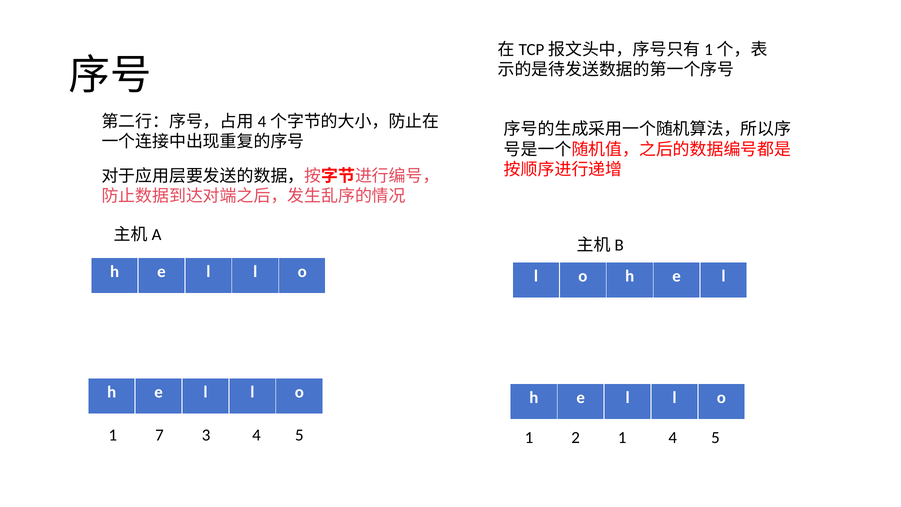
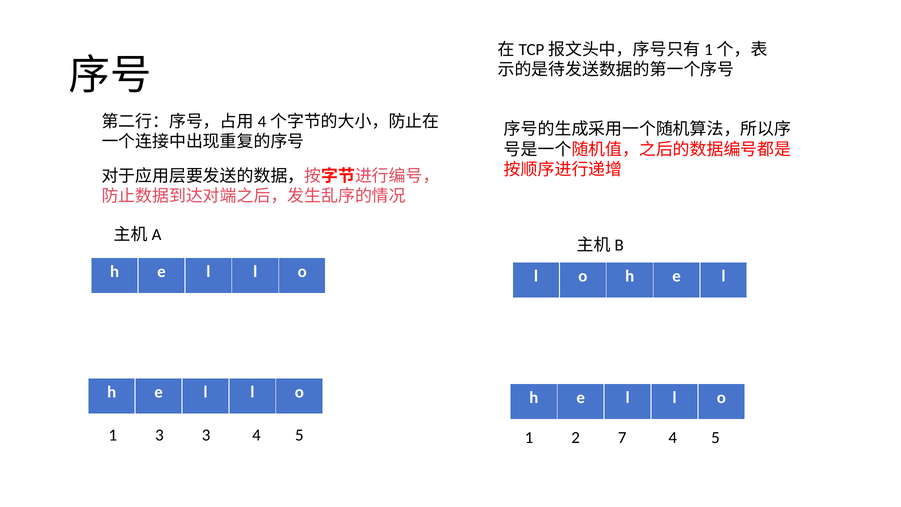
1 7: 7 -> 3
2 1: 1 -> 7
